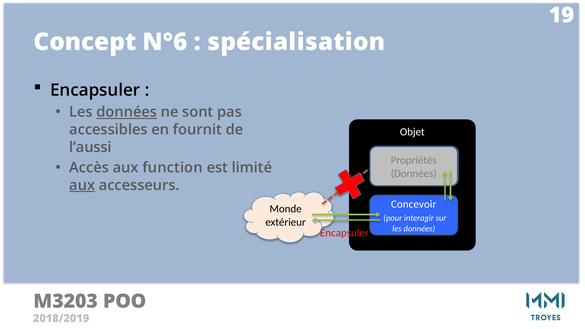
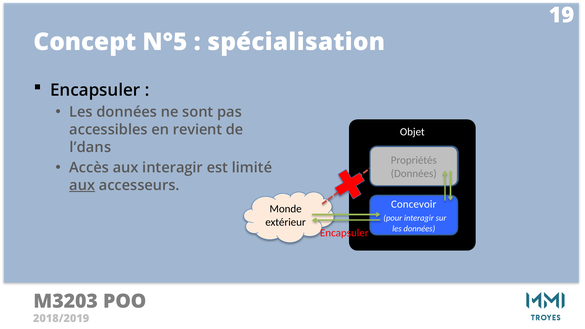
N°6: N°6 -> N°5
données at (127, 112) underline: present -> none
fournit: fournit -> revient
l’aussi: l’aussi -> l’dans
aux function: function -> interagir
